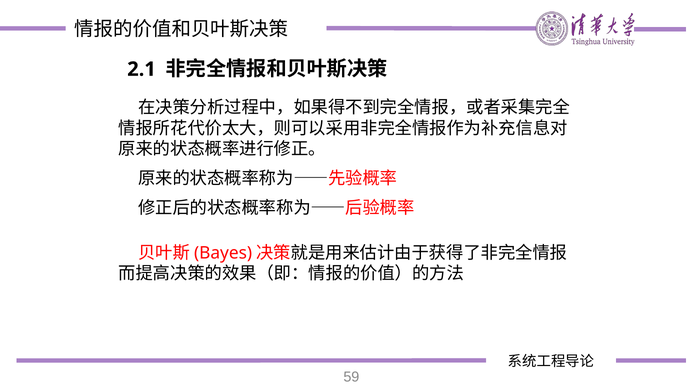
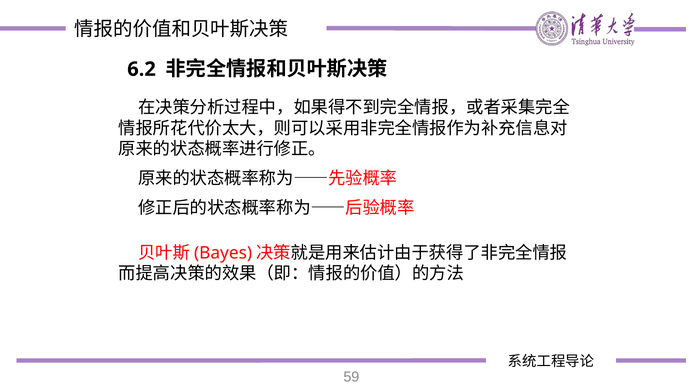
2.1: 2.1 -> 6.2
